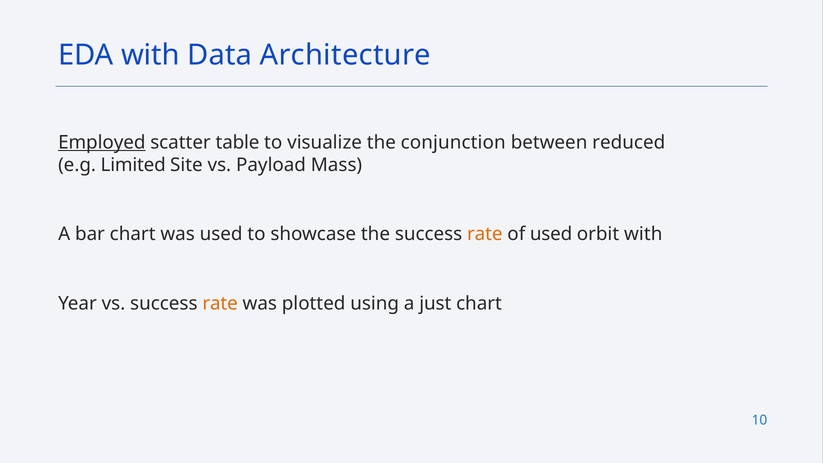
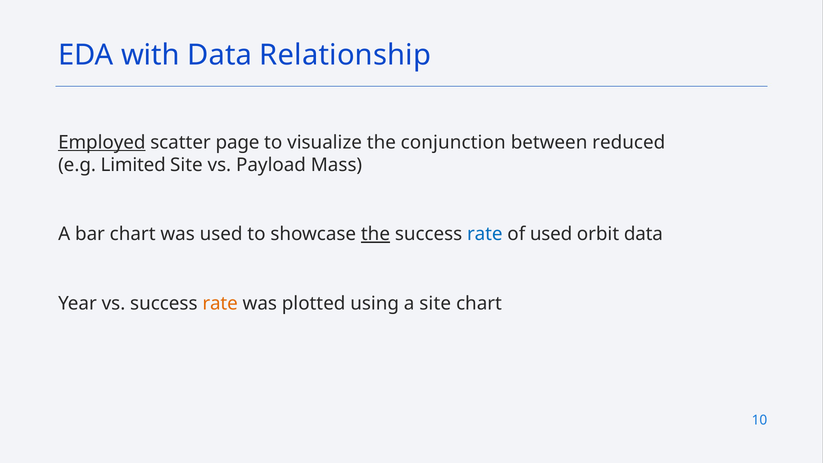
Architecture: Architecture -> Relationship
table: table -> page
the at (375, 234) underline: none -> present
rate at (485, 234) colour: orange -> blue
orbit with: with -> data
a just: just -> site
